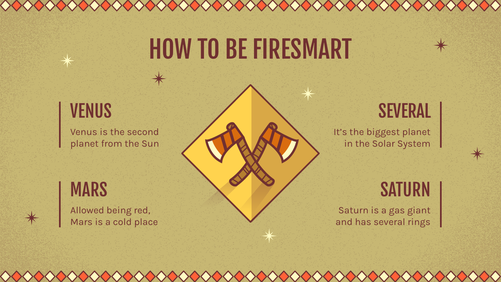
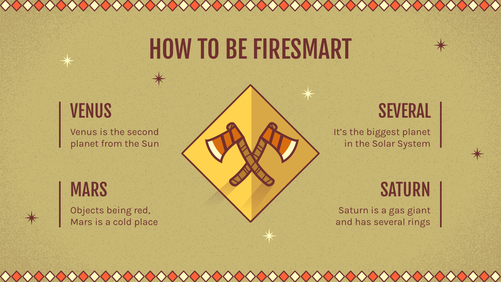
Allowed: Allowed -> Objects
